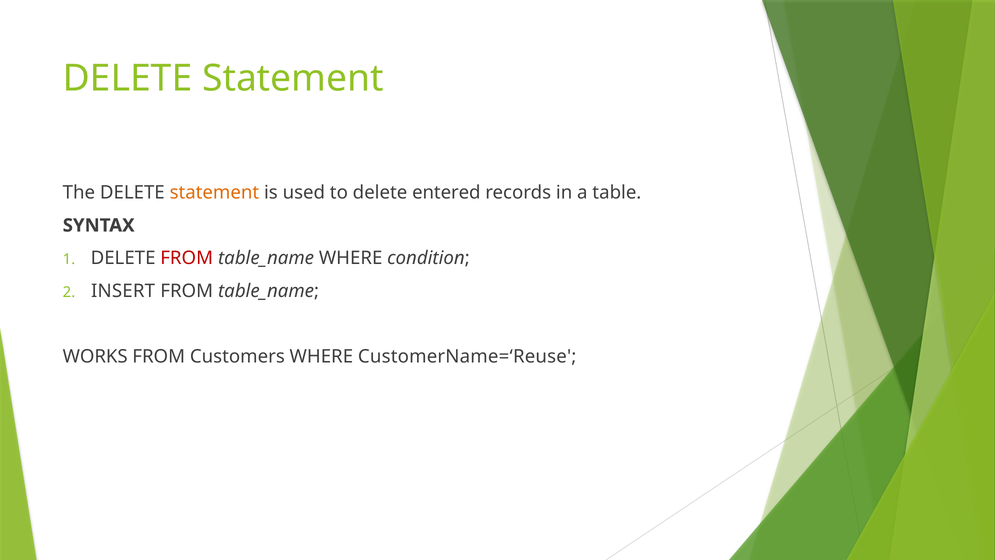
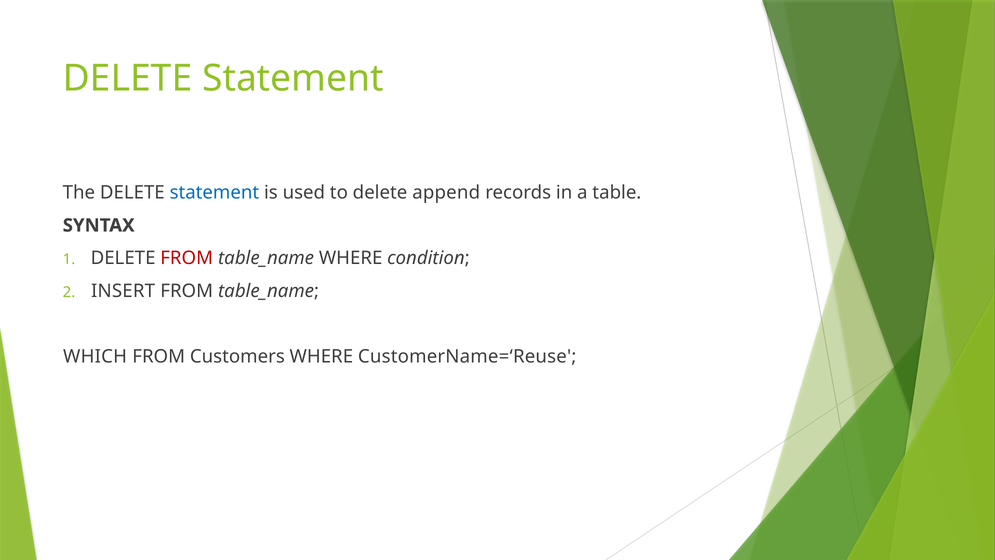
statement at (214, 193) colour: orange -> blue
entered: entered -> append
WORKS: WORKS -> WHICH
